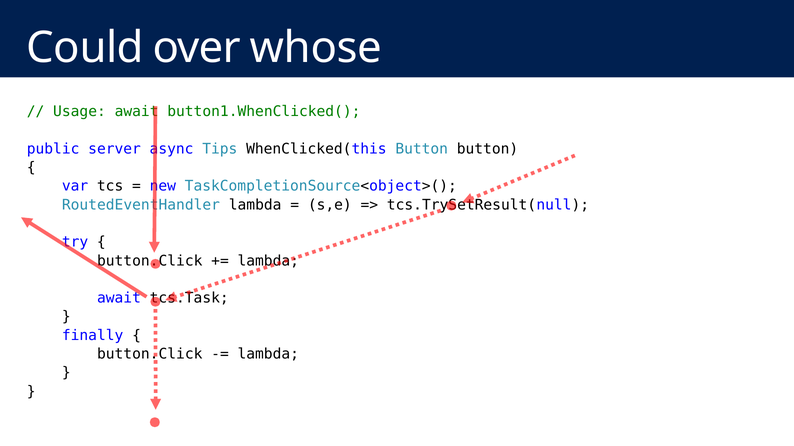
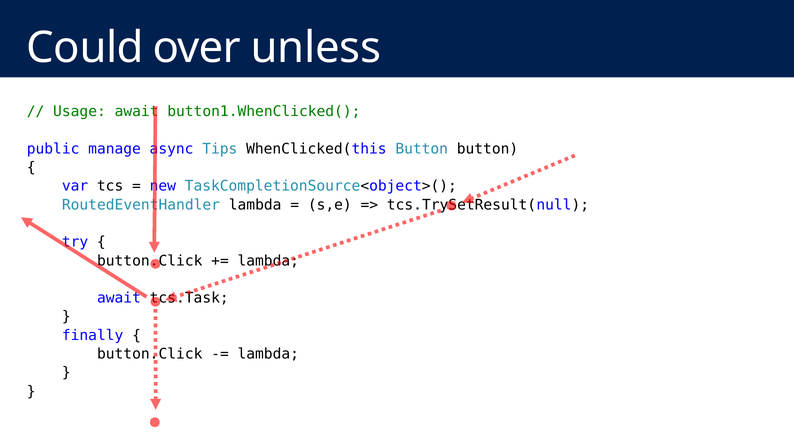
whose: whose -> unless
server: server -> manage
